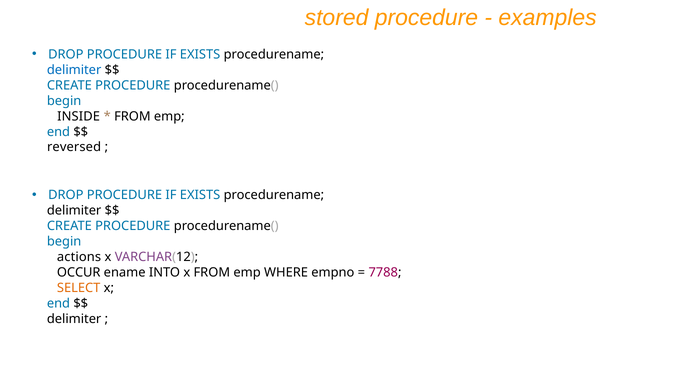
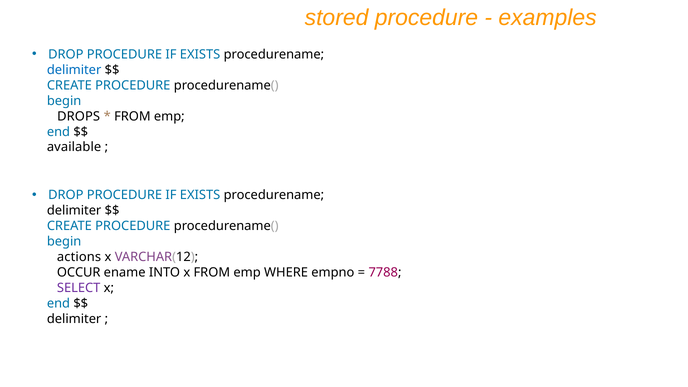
INSIDE: INSIDE -> DROPS
reversed: reversed -> available
SELECT colour: orange -> purple
